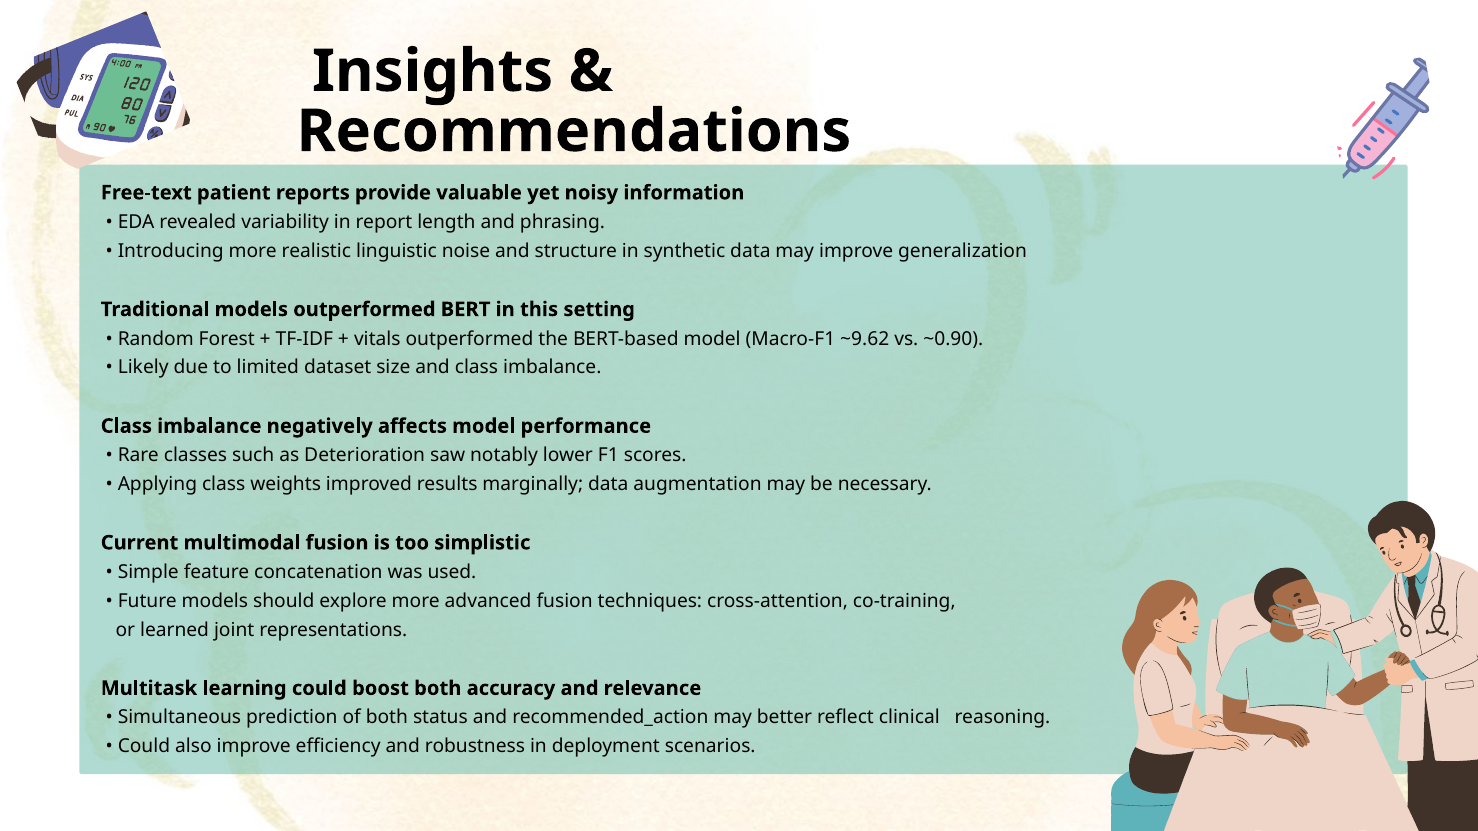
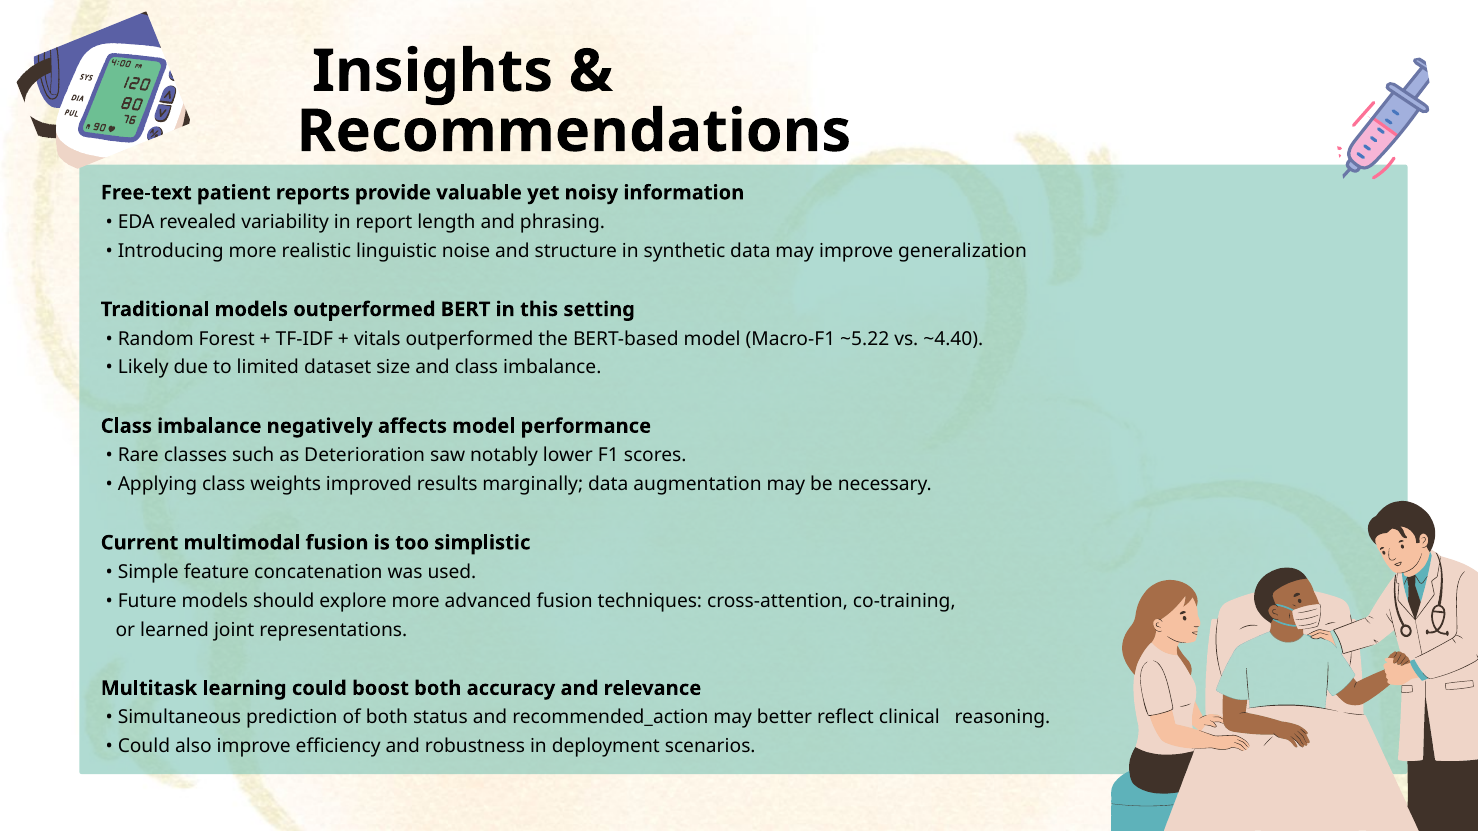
~9.62: ~9.62 -> ~5.22
~0.90: ~0.90 -> ~4.40
